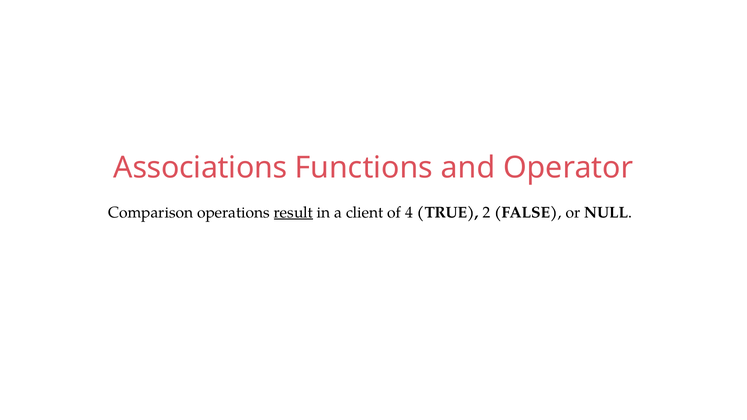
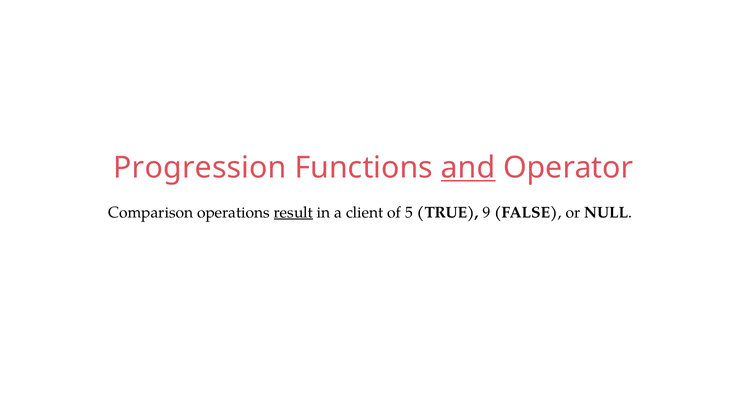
Associations: Associations -> Progression
and underline: none -> present
4: 4 -> 5
2: 2 -> 9
